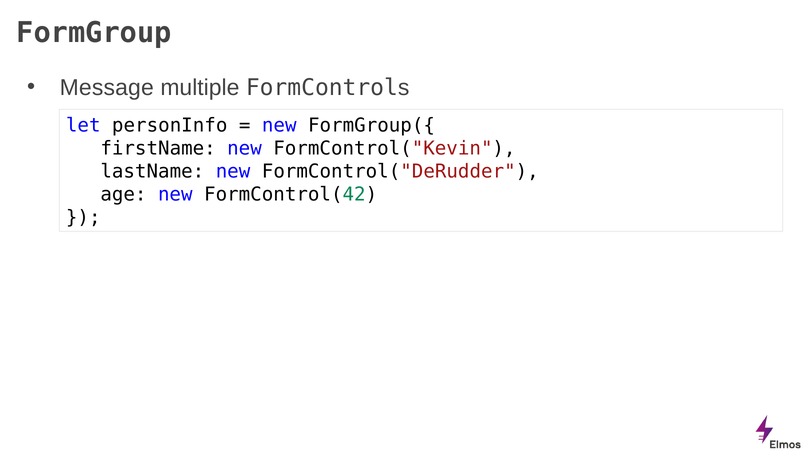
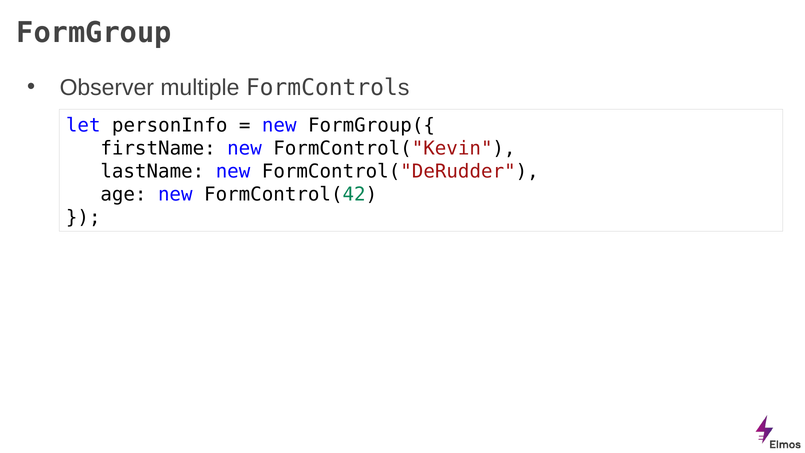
Message: Message -> Observer
